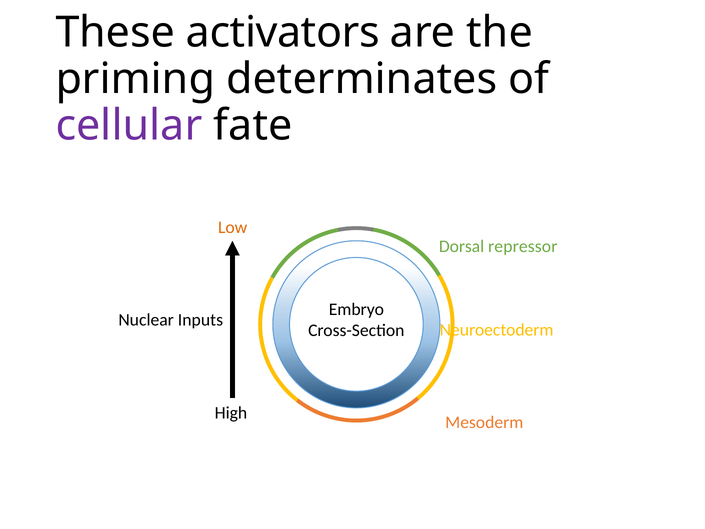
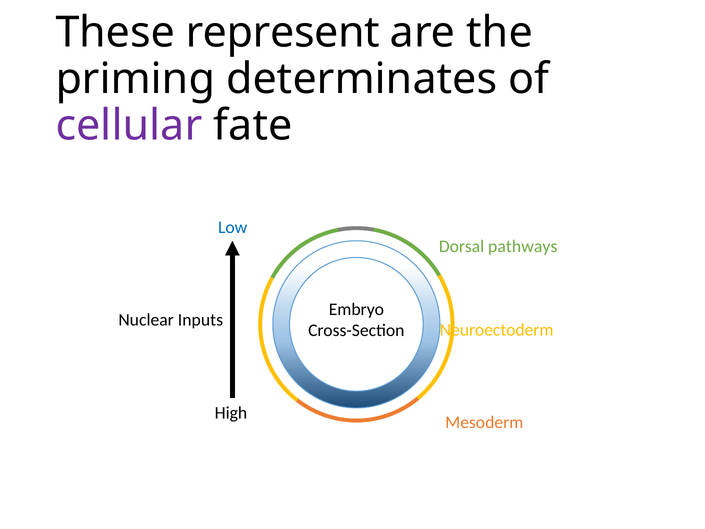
activators: activators -> represent
Low colour: orange -> blue
repressor: repressor -> pathways
